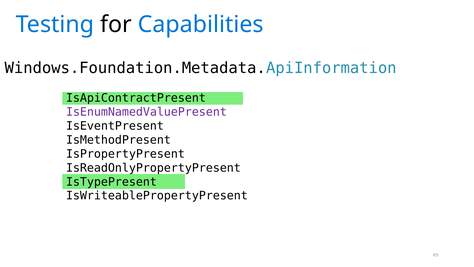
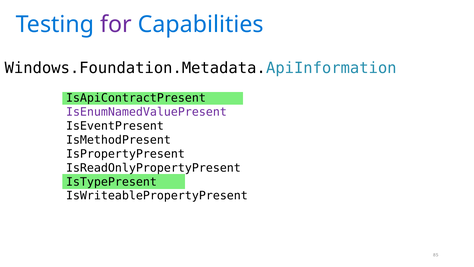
for colour: black -> purple
